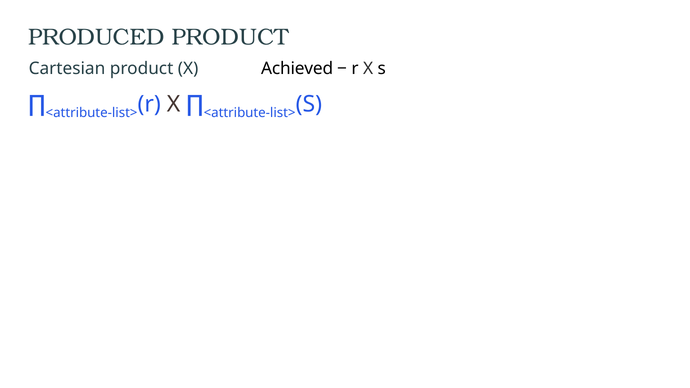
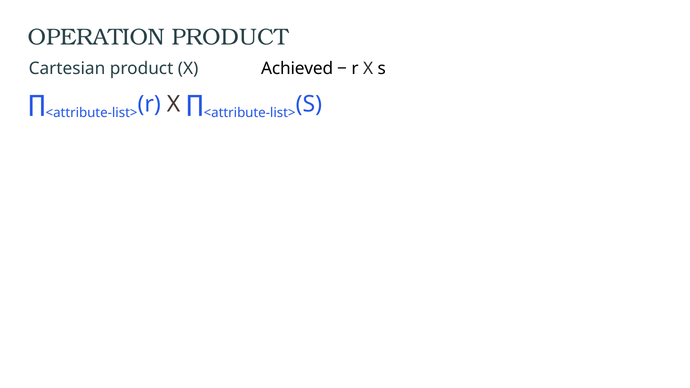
PRODUCED: PRODUCED -> OPERATION
